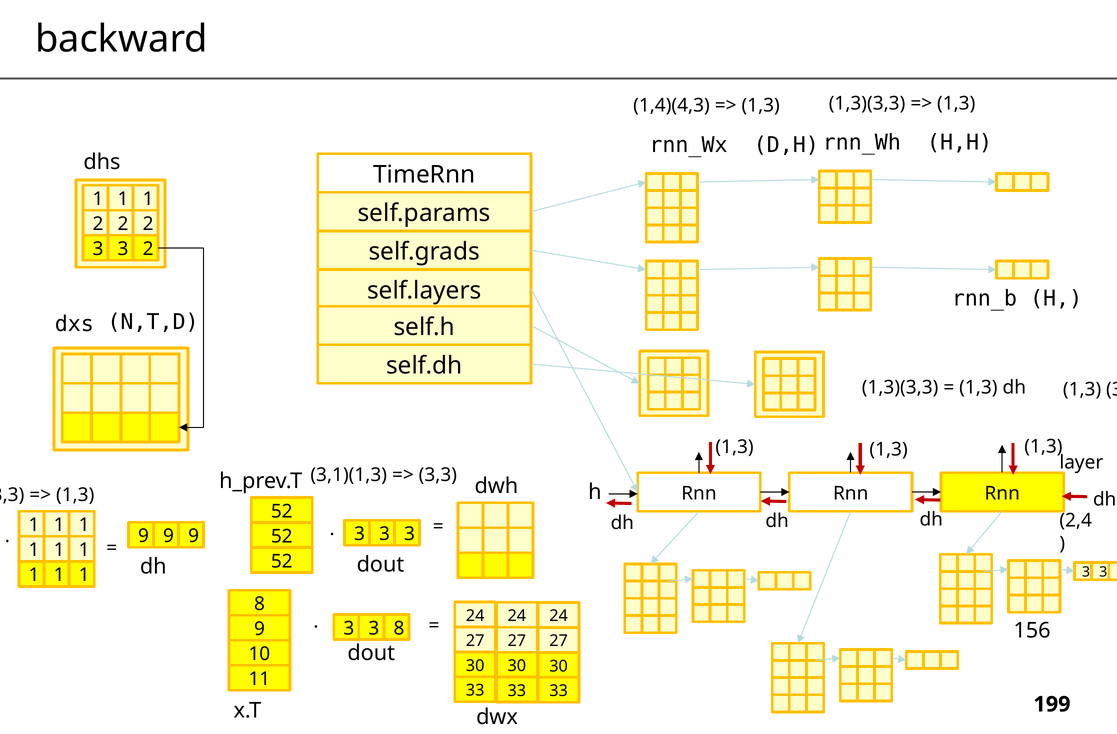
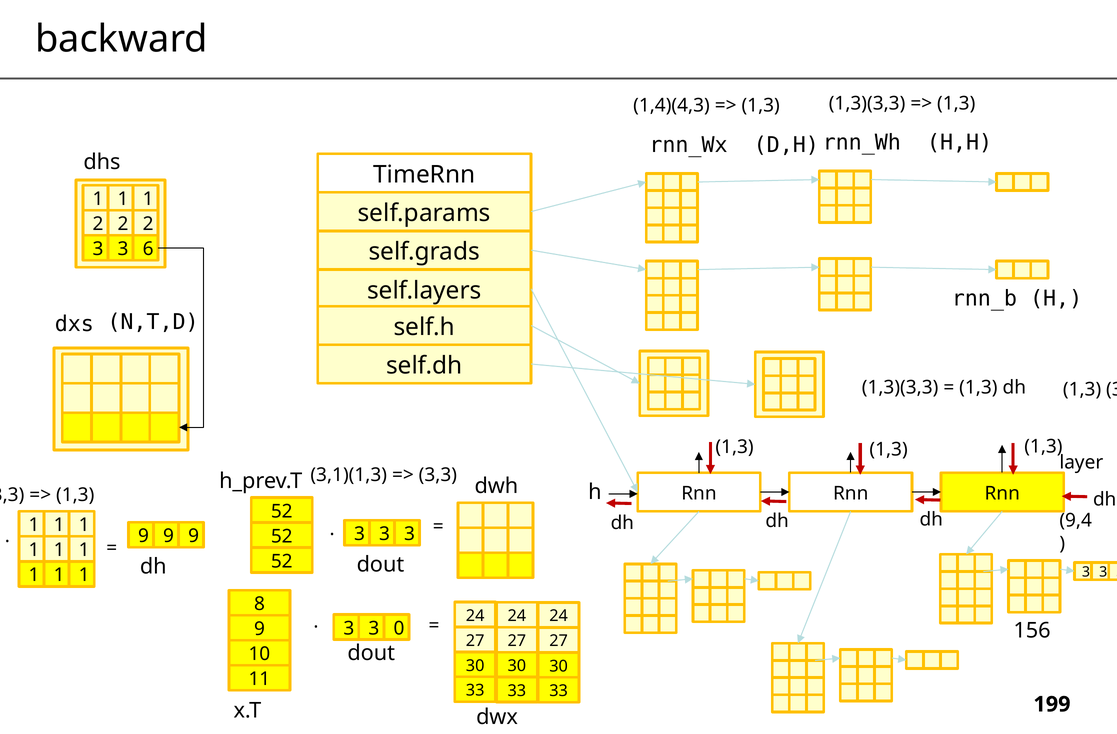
3 2: 2 -> 6
2,4: 2,4 -> 9,4
3 8: 8 -> 0
